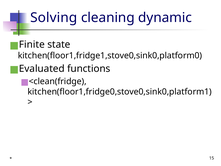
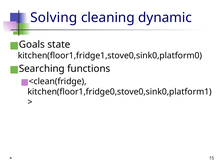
Finite: Finite -> Goals
Evaluated: Evaluated -> Searching
